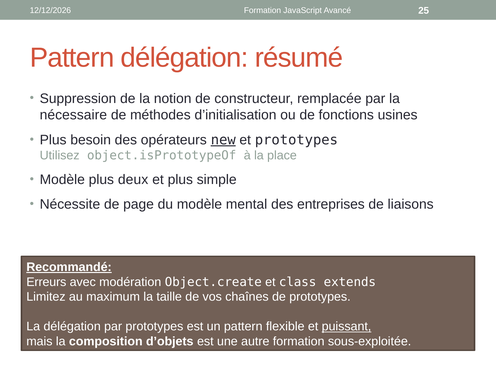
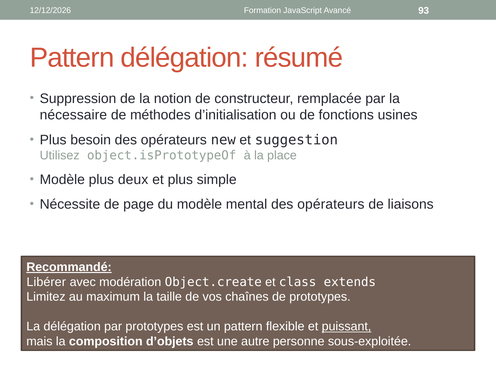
25: 25 -> 93
new underline: present -> none
et prototypes: prototypes -> suggestion
mental des entreprises: entreprises -> opérateurs
Erreurs: Erreurs -> Libérer
autre formation: formation -> personne
